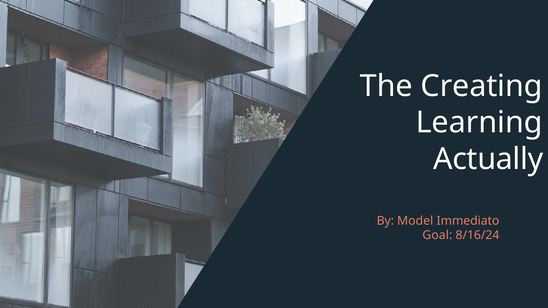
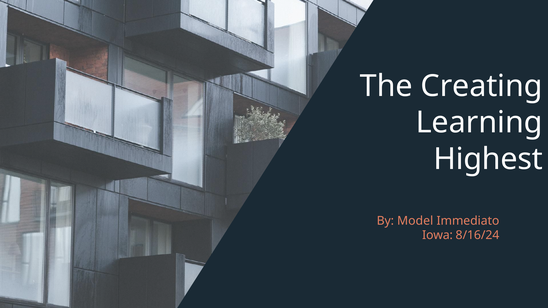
Actually: Actually -> Highest
Goal: Goal -> Iowa
